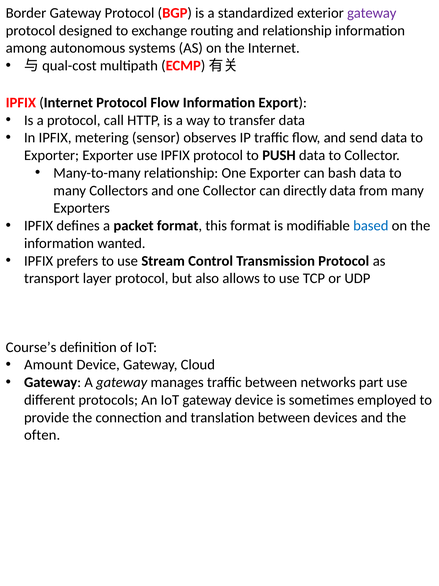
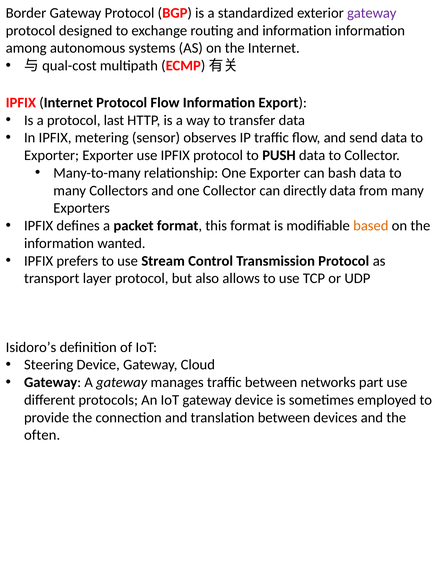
and relationship: relationship -> information
call: call -> last
based colour: blue -> orange
Course’s: Course’s -> Isidoro’s
Amount: Amount -> Steering
